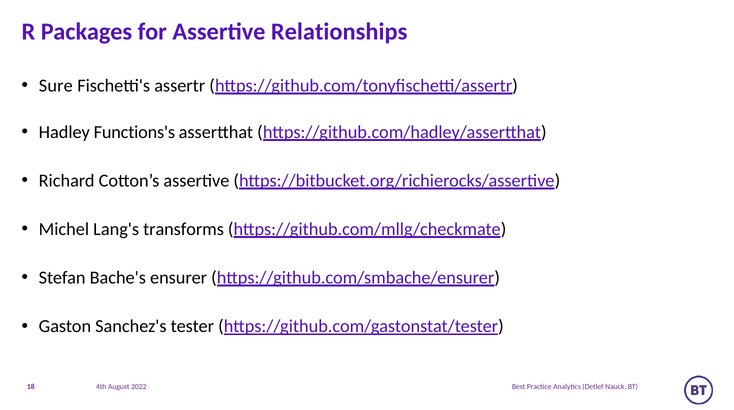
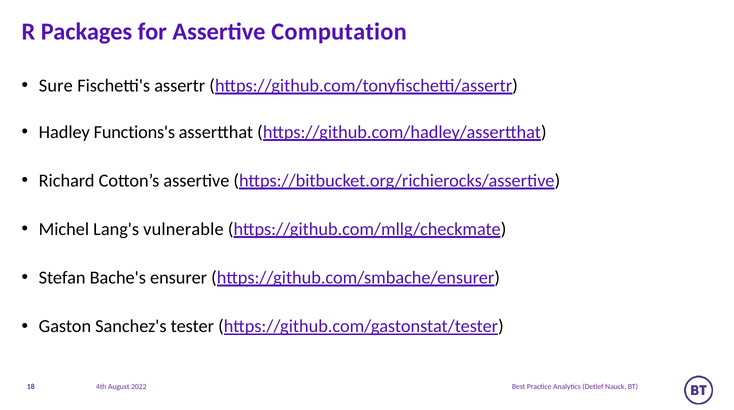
Relationships: Relationships -> Computation
transforms: transforms -> vulnerable
